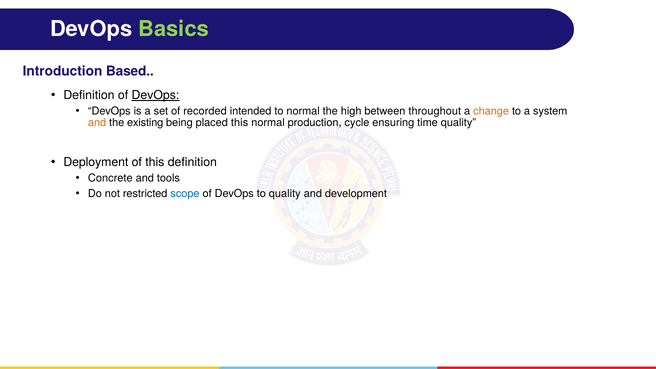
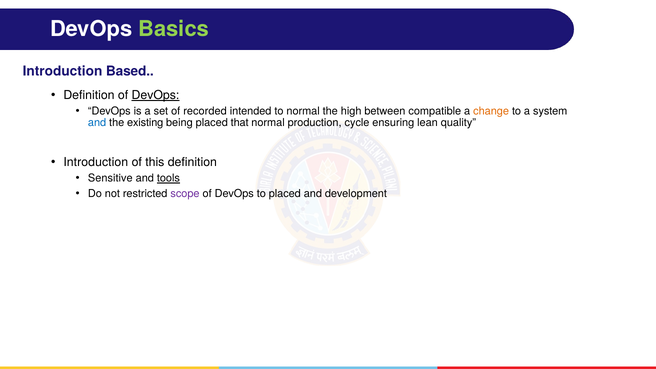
throughout: throughout -> compatible
and at (97, 123) colour: orange -> blue
placed this: this -> that
time: time -> lean
Deployment at (96, 162): Deployment -> Introduction
Concrete: Concrete -> Sensitive
tools underline: none -> present
scope colour: blue -> purple
to quality: quality -> placed
